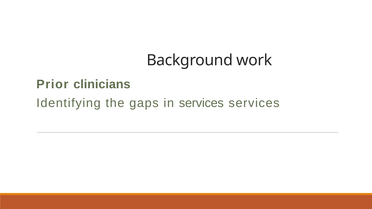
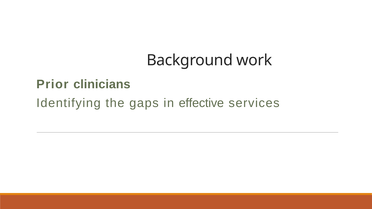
in services: services -> effective
